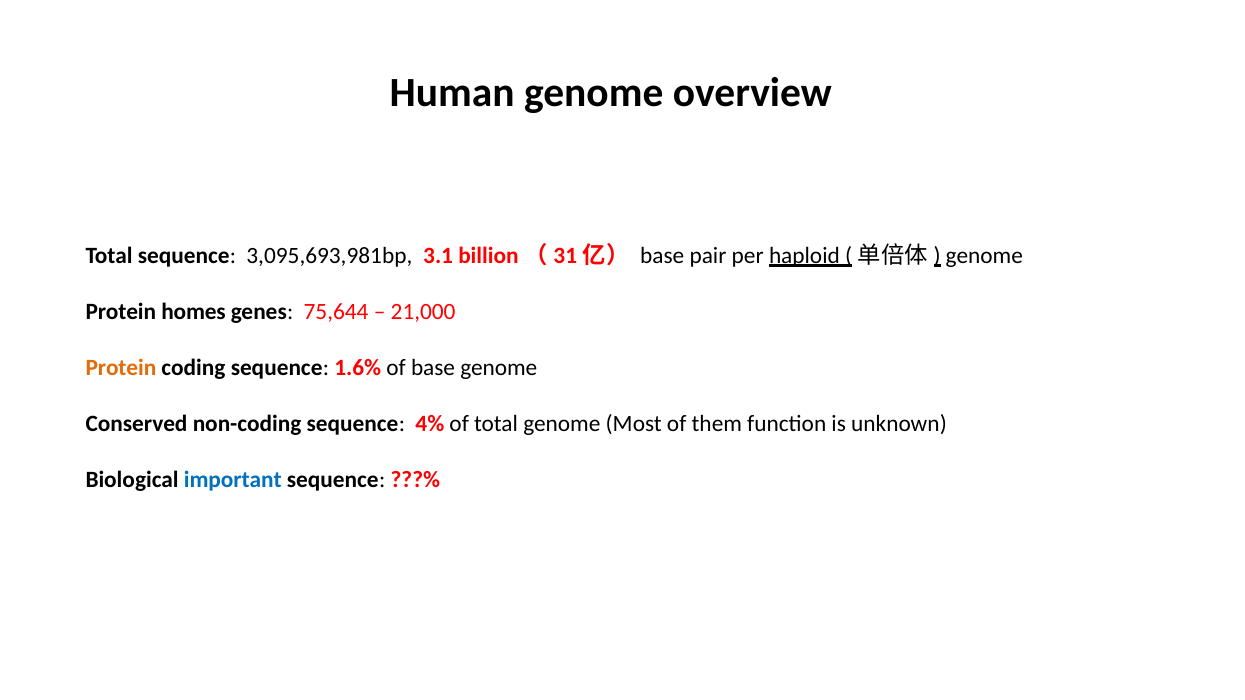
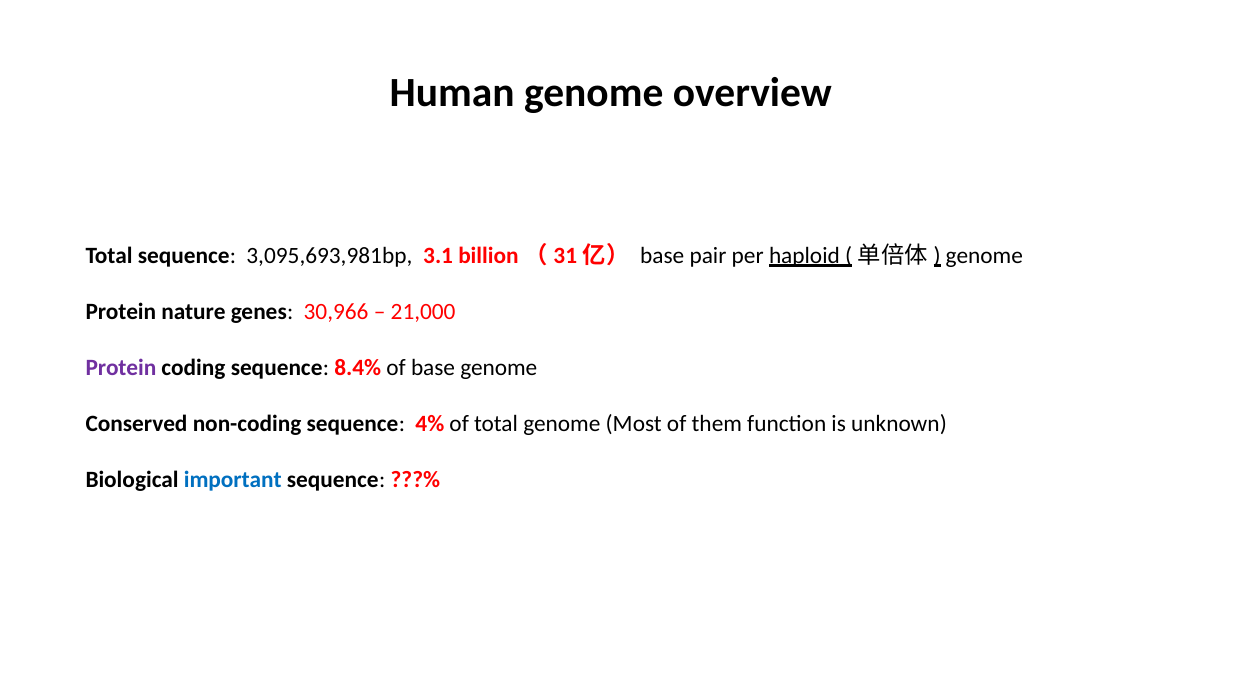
homes: homes -> nature
75,644: 75,644 -> 30,966
Protein at (121, 368) colour: orange -> purple
1.6%: 1.6% -> 8.4%
